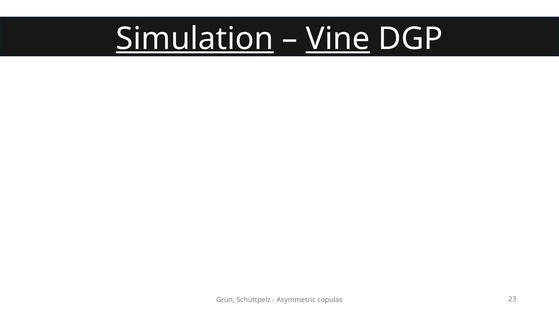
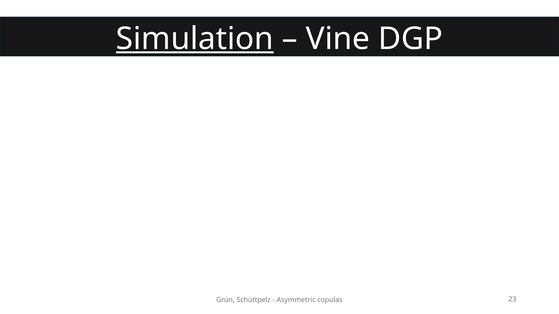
Vine underline: present -> none
